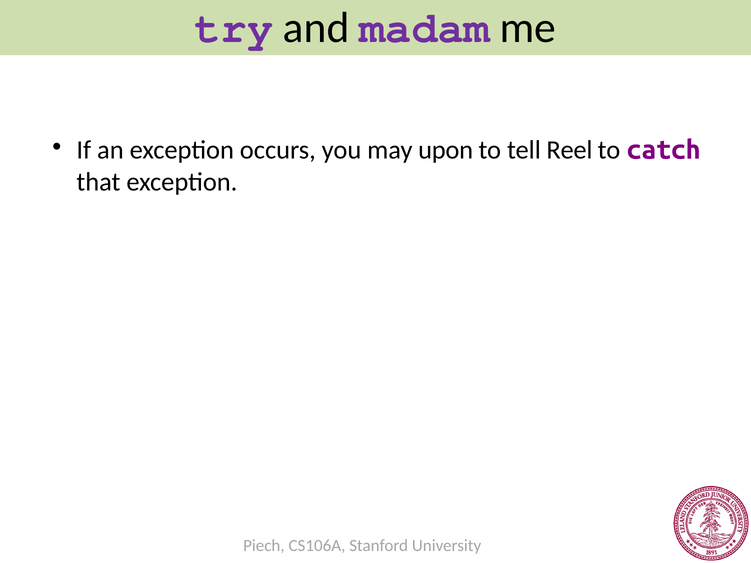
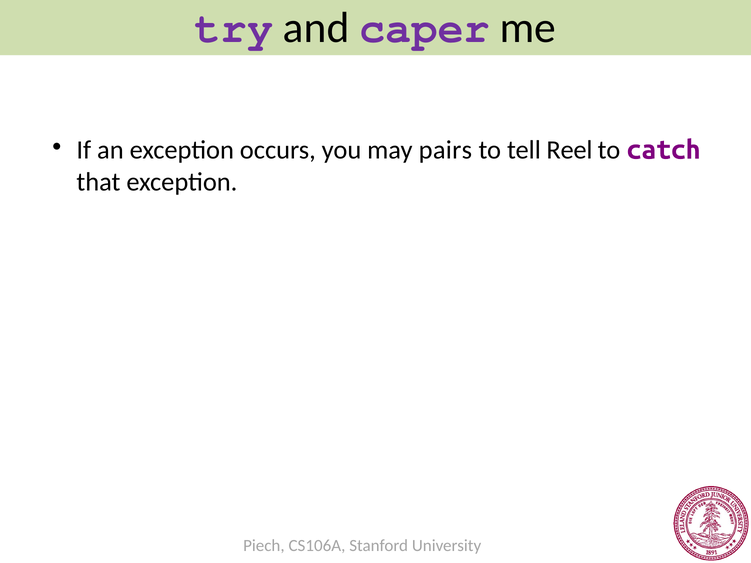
madam: madam -> caper
upon: upon -> pairs
